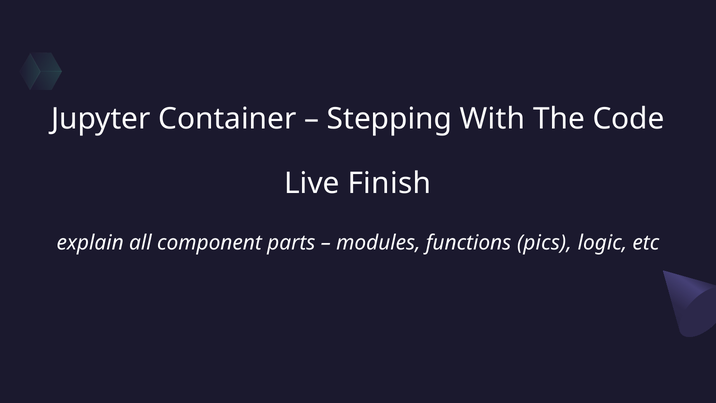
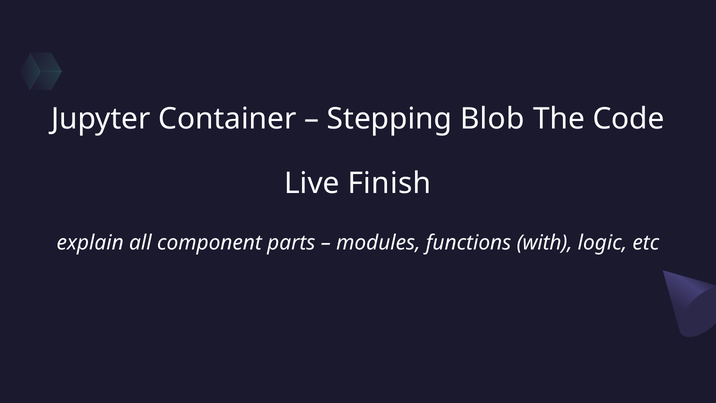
With: With -> Blob
pics: pics -> with
